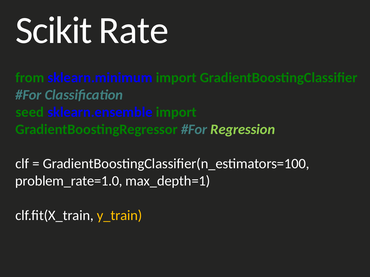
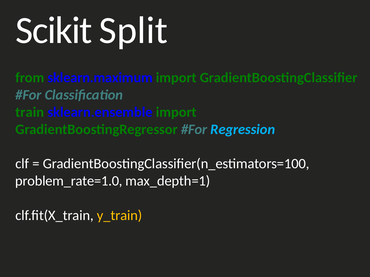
Rate: Rate -> Split
sklearn.minimum: sklearn.minimum -> sklearn.maximum
seed: seed -> train
Regression colour: light green -> light blue
